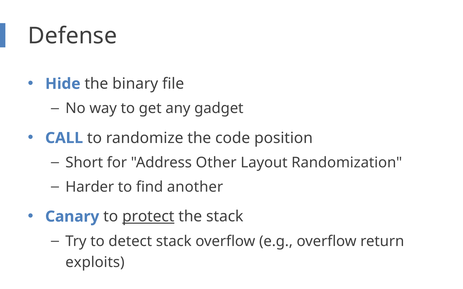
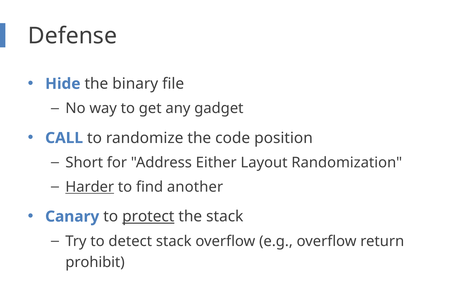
Other: Other -> Either
Harder underline: none -> present
exploits: exploits -> prohibit
